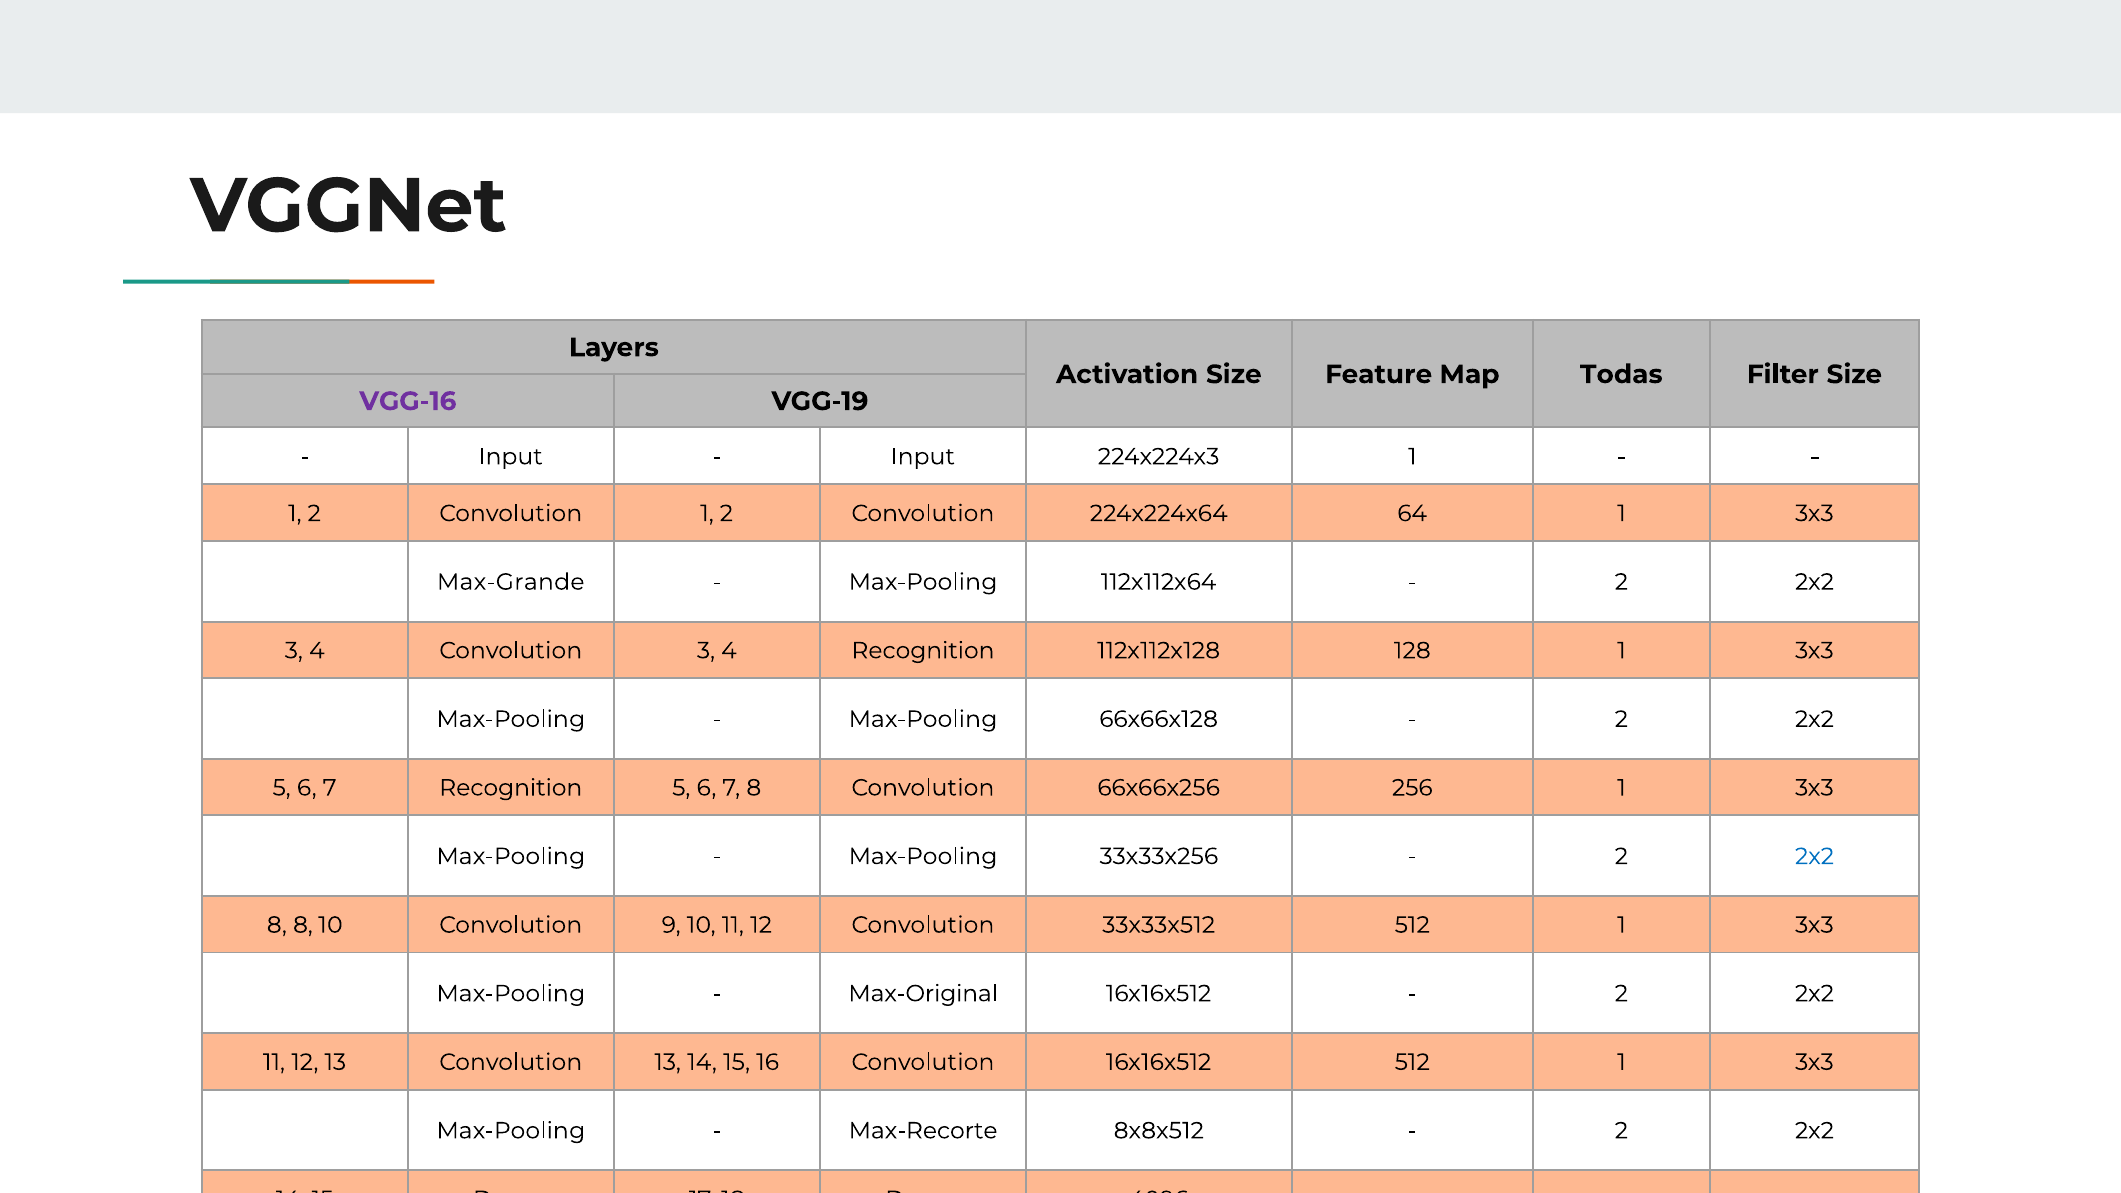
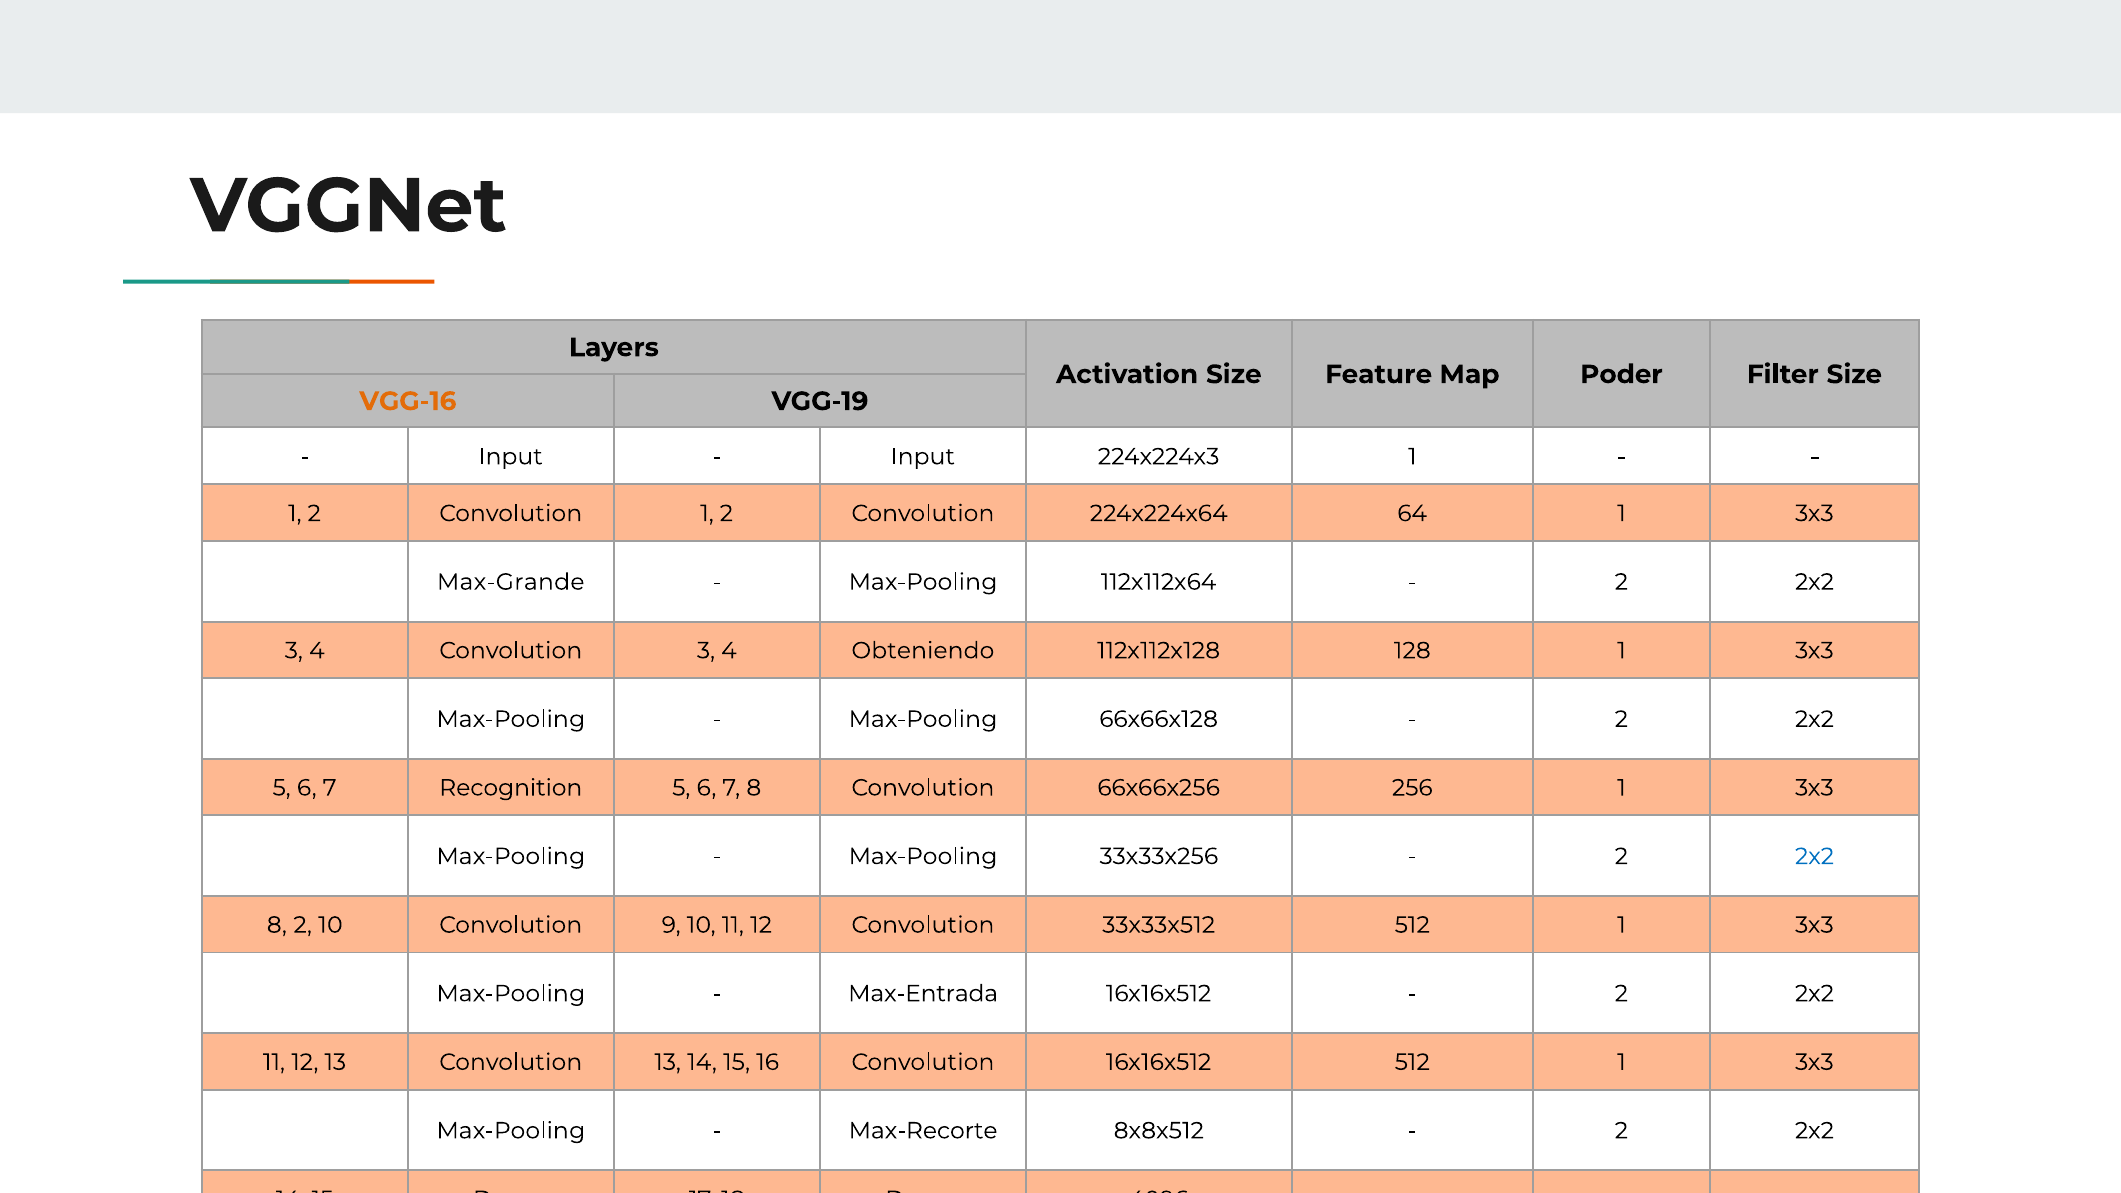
Todas: Todas -> Poder
VGG-16 colour: purple -> orange
4 Recognition: Recognition -> Obteniendo
8 8: 8 -> 2
Max-Original: Max-Original -> Max-Entrada
